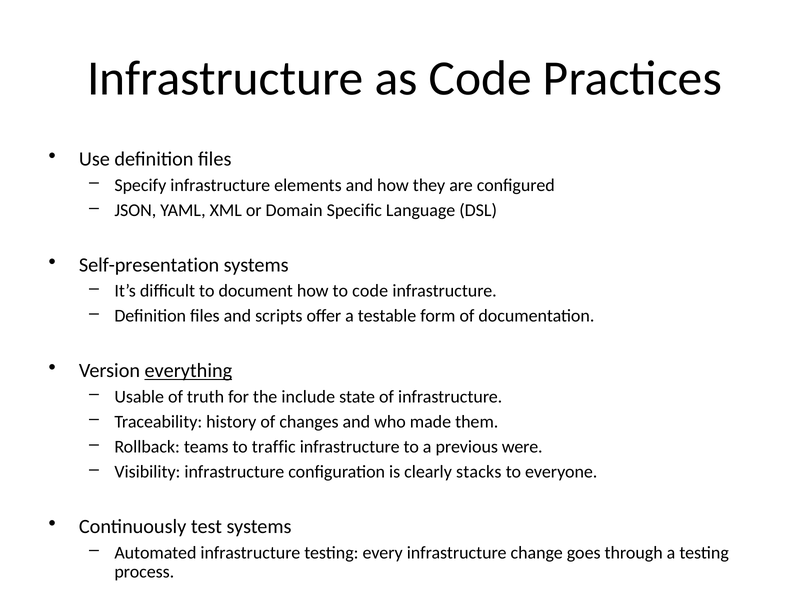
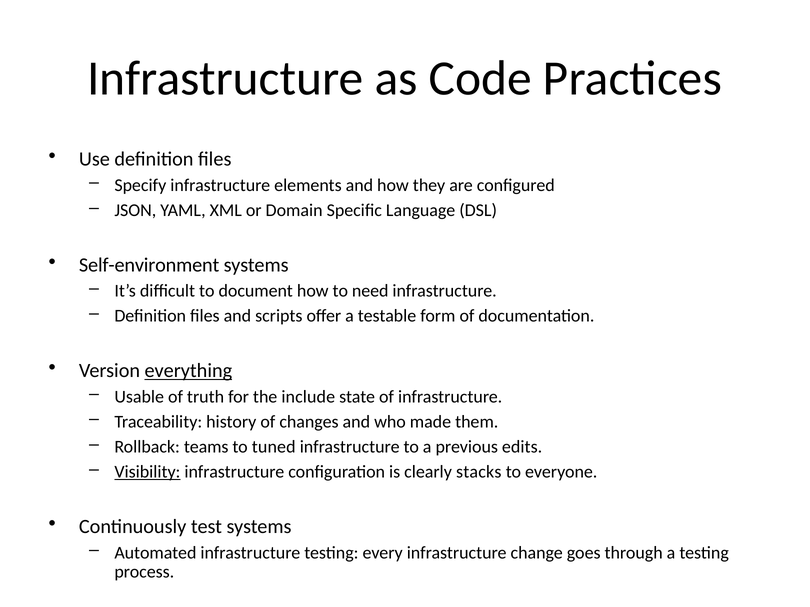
Self-presentation: Self-presentation -> Self-environment
to code: code -> need
traffic: traffic -> tuned
were: were -> edits
Visibility underline: none -> present
